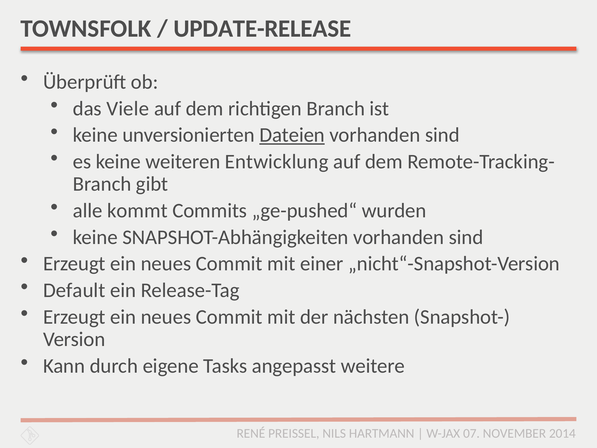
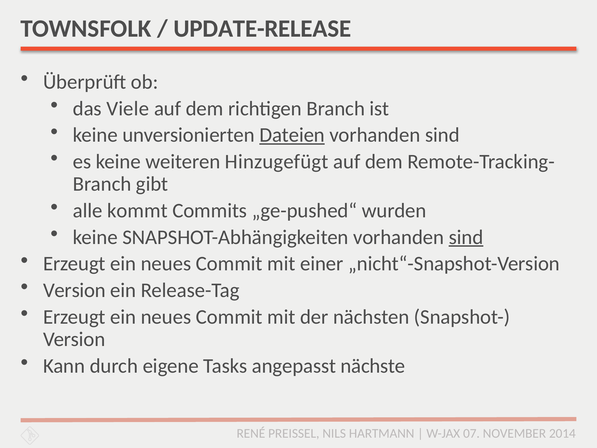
Entwicklung: Entwicklung -> Hinzugefügt
sind at (466, 237) underline: none -> present
Default at (74, 290): Default -> Version
weitere: weitere -> nächste
